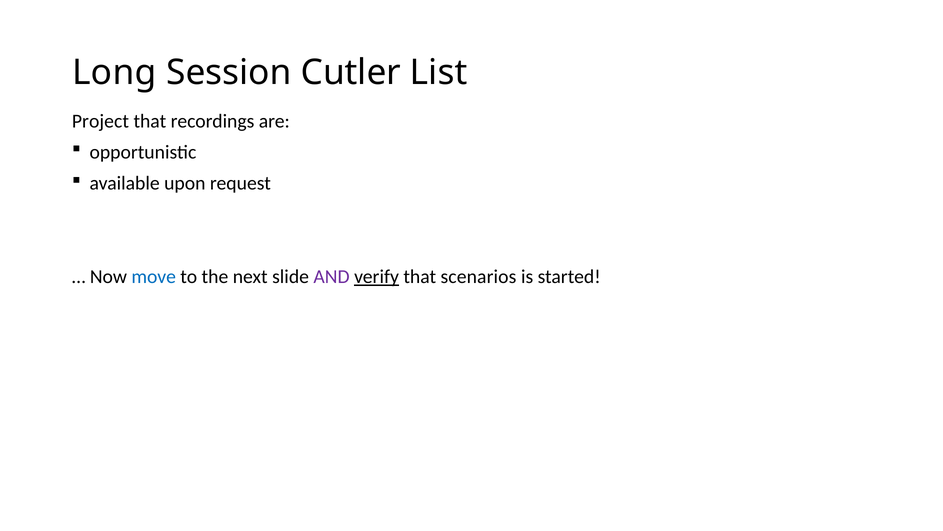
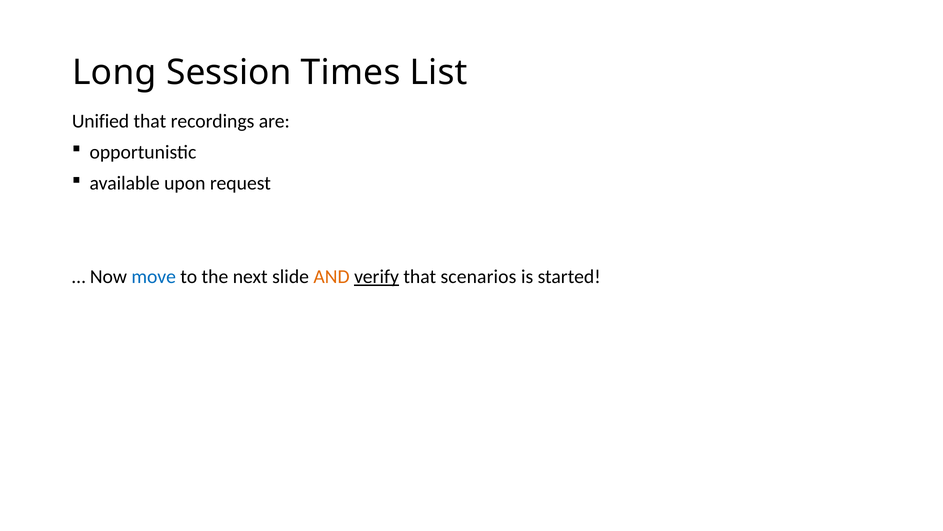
Cutler: Cutler -> Times
Project: Project -> Unified
AND colour: purple -> orange
